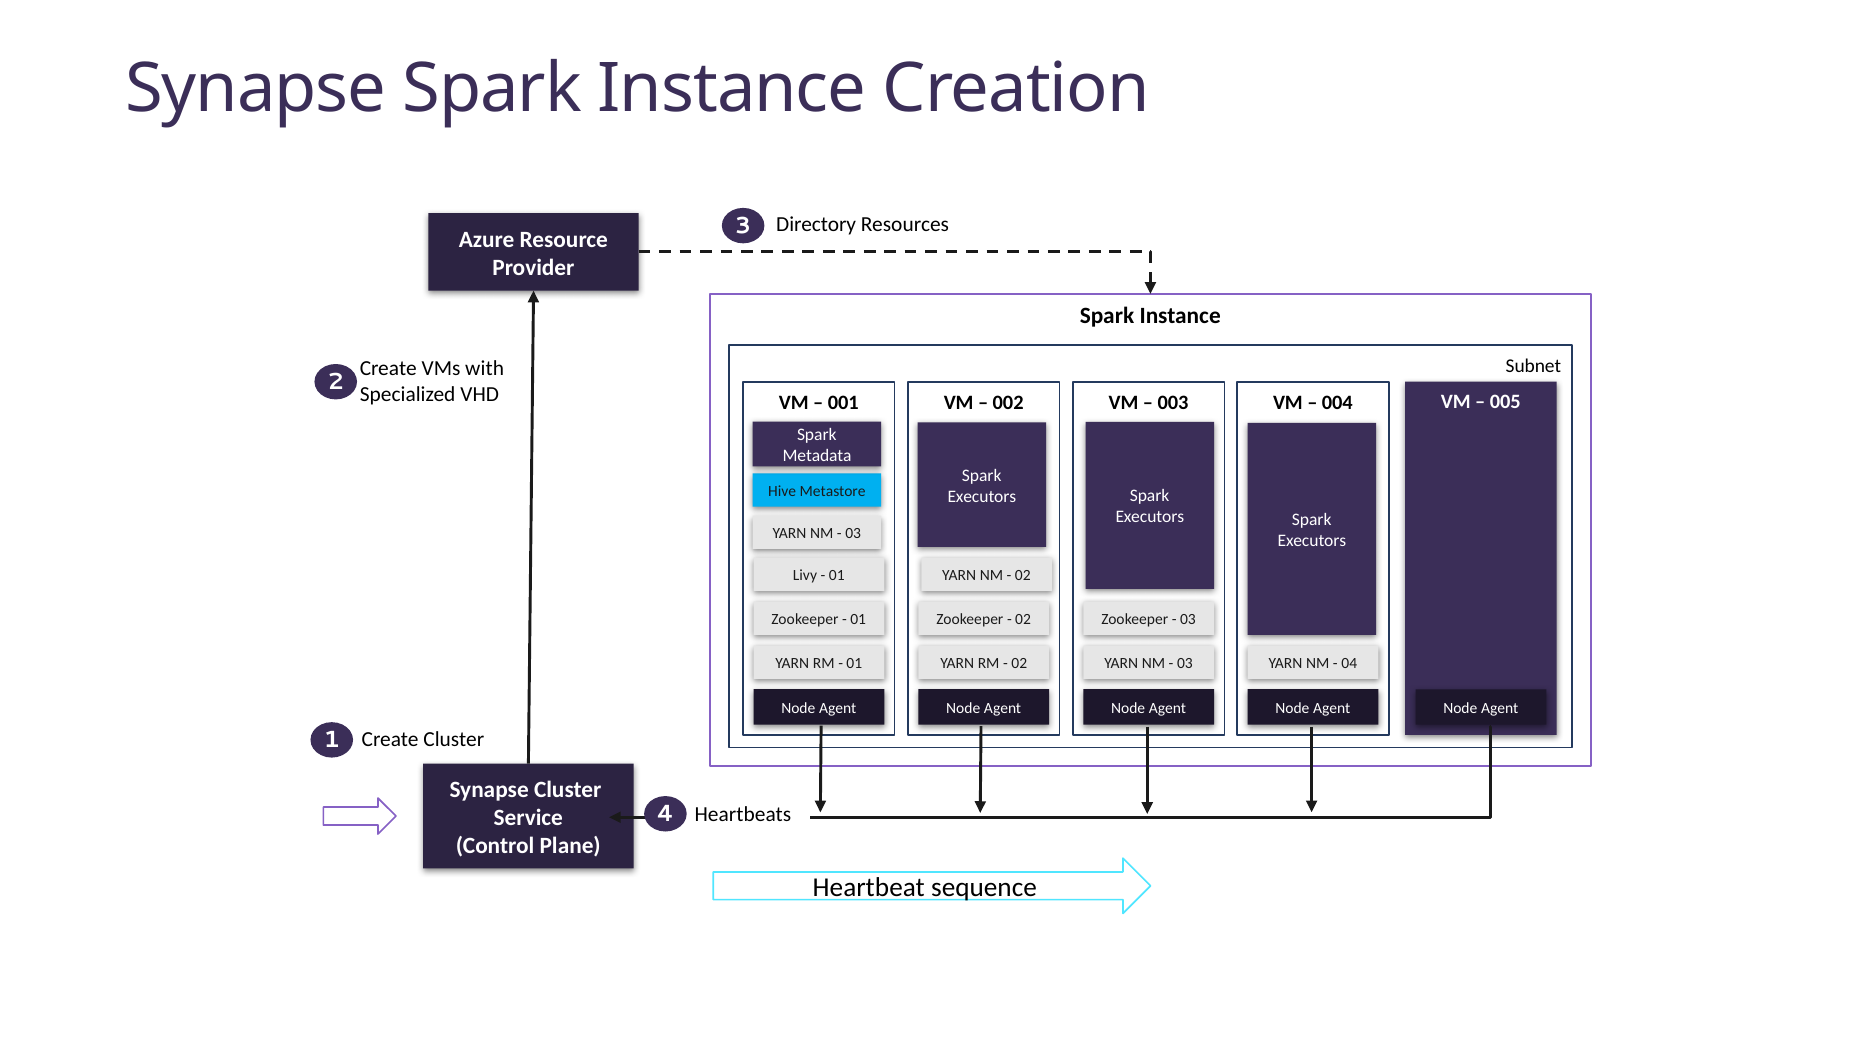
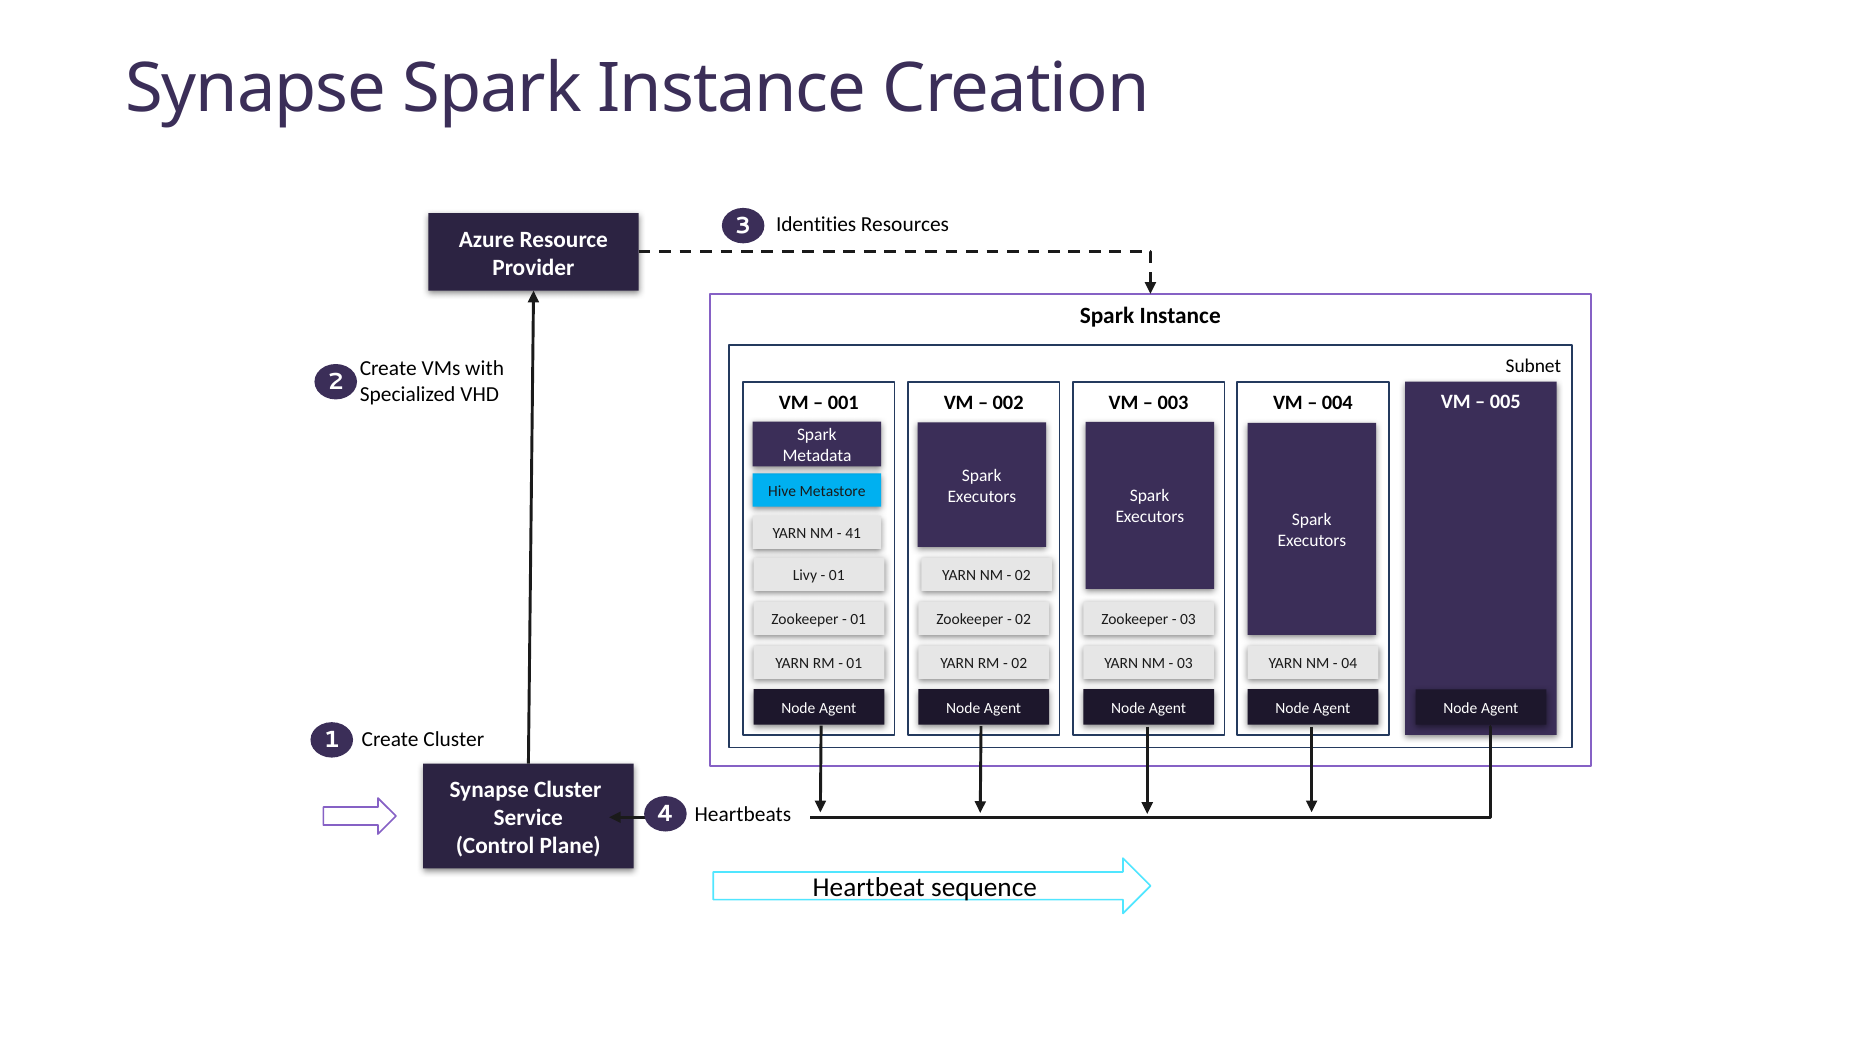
Directory: Directory -> Identities
03 at (853, 534): 03 -> 41
